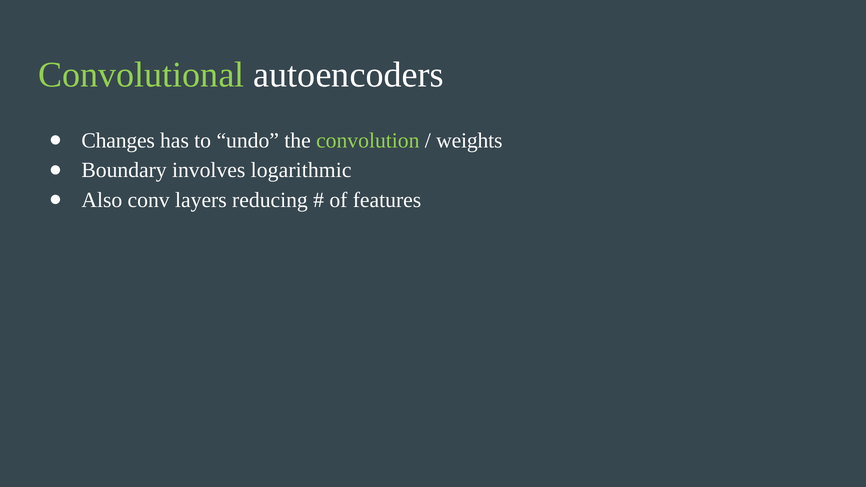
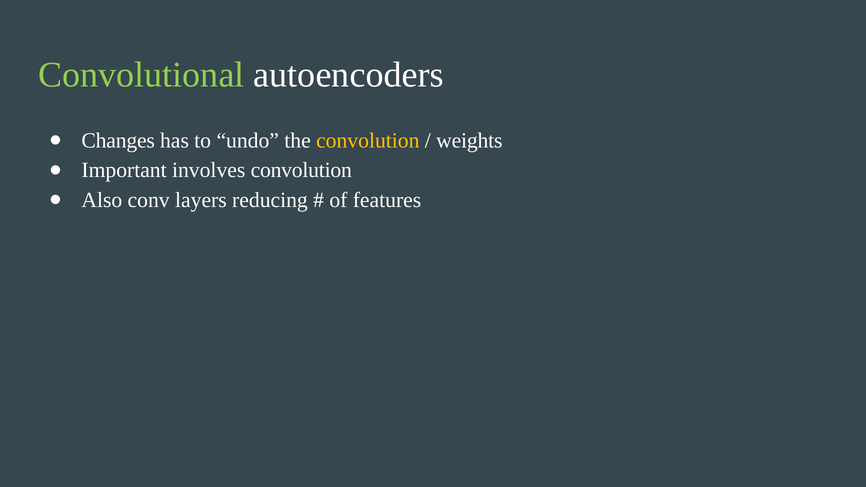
convolution at (368, 140) colour: light green -> yellow
Boundary: Boundary -> Important
involves logarithmic: logarithmic -> convolution
